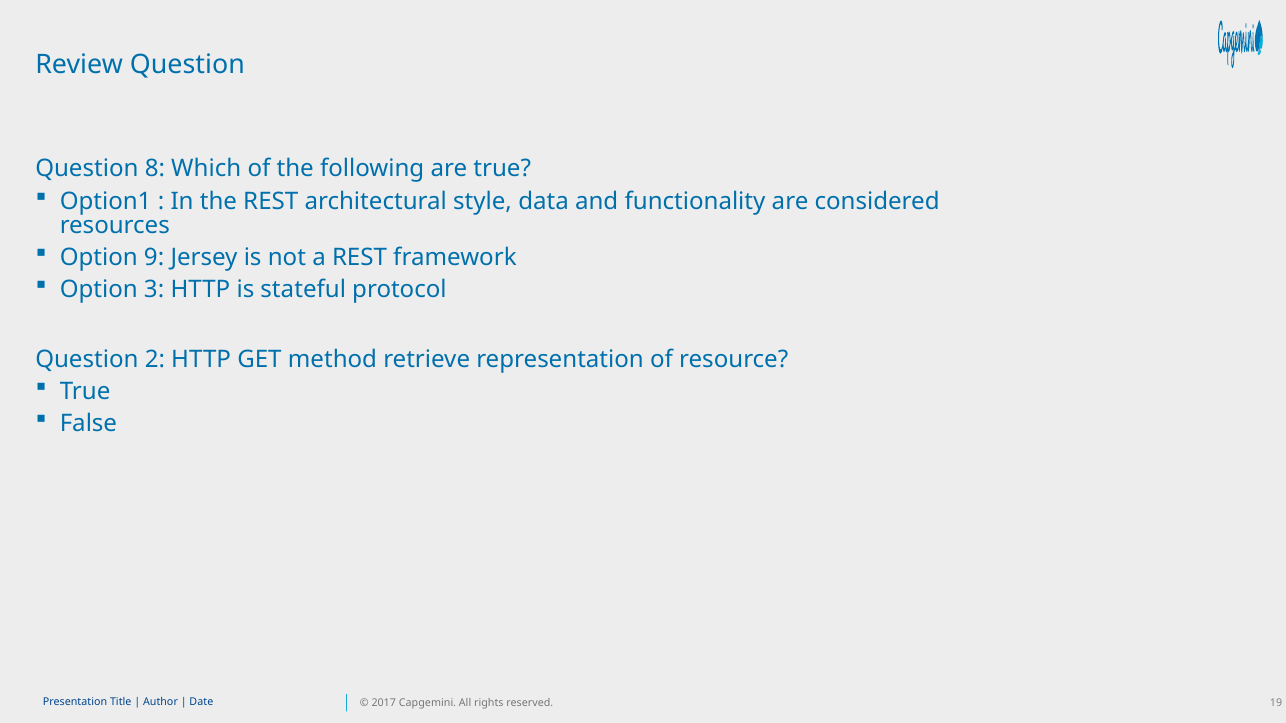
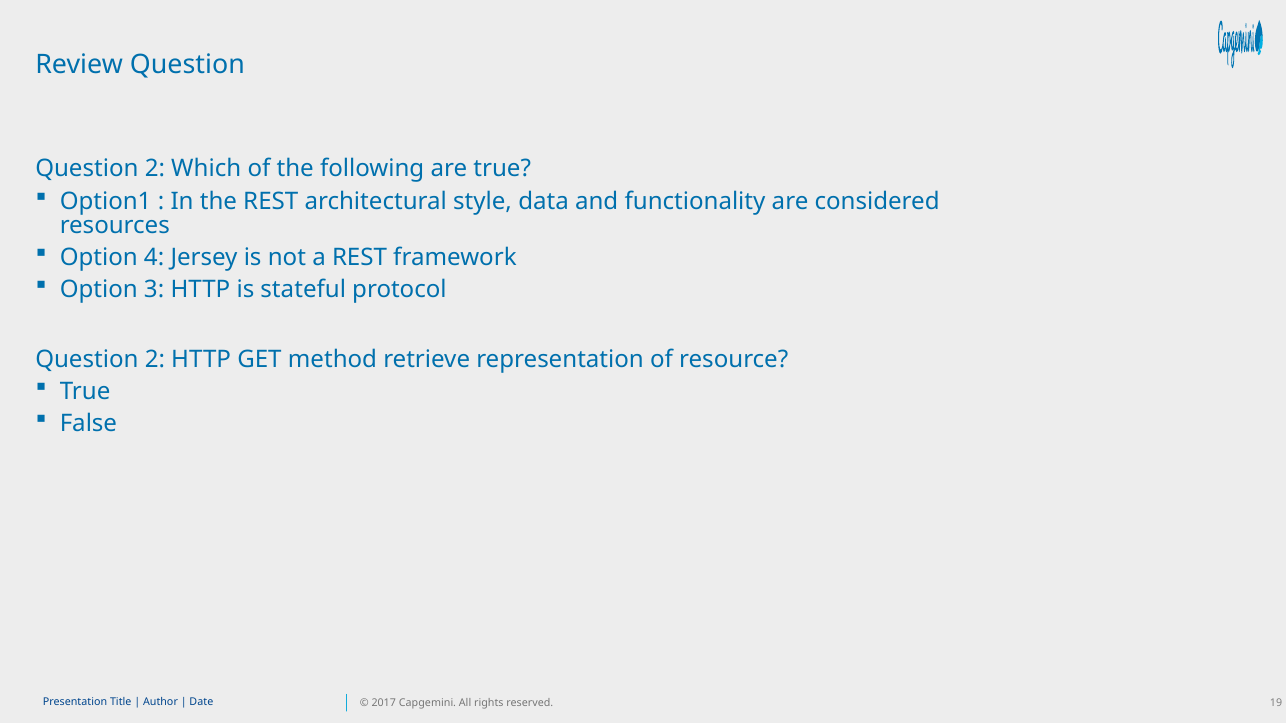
8 at (155, 169): 8 -> 2
9: 9 -> 4
